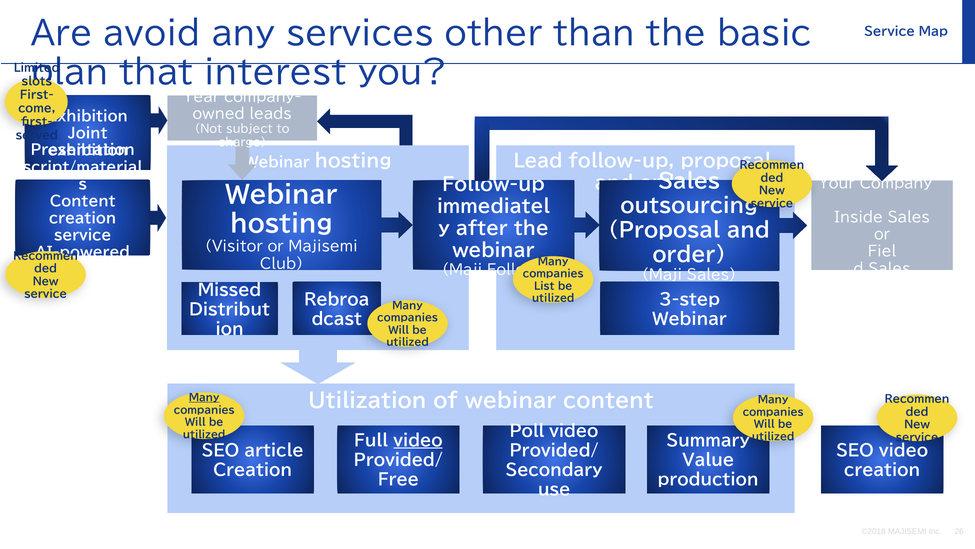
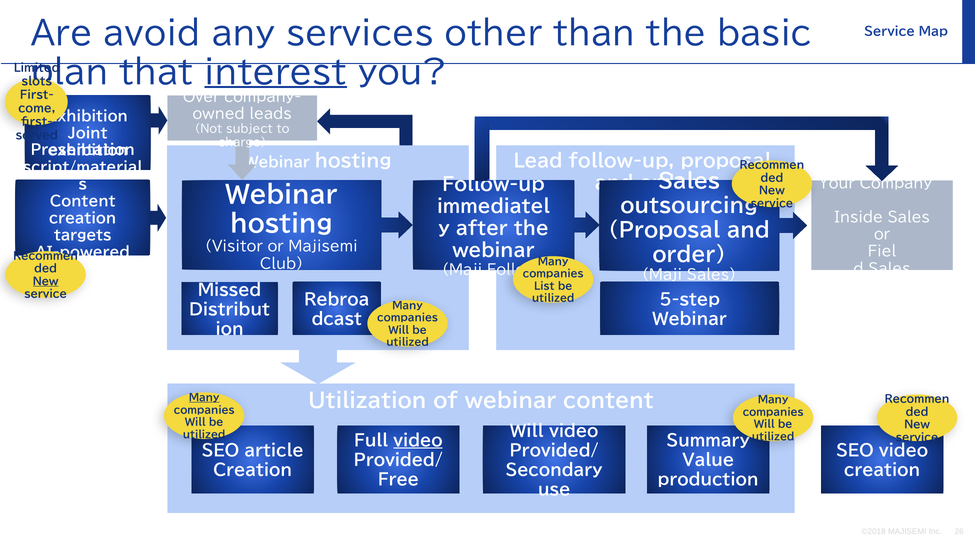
interest underline: none -> present
Year: Year -> Over
service at (83, 235): service -> targets
New at (46, 281) underline: none -> present
3-step: 3-step -> 5-step
Poll at (527, 431): Poll -> Will
